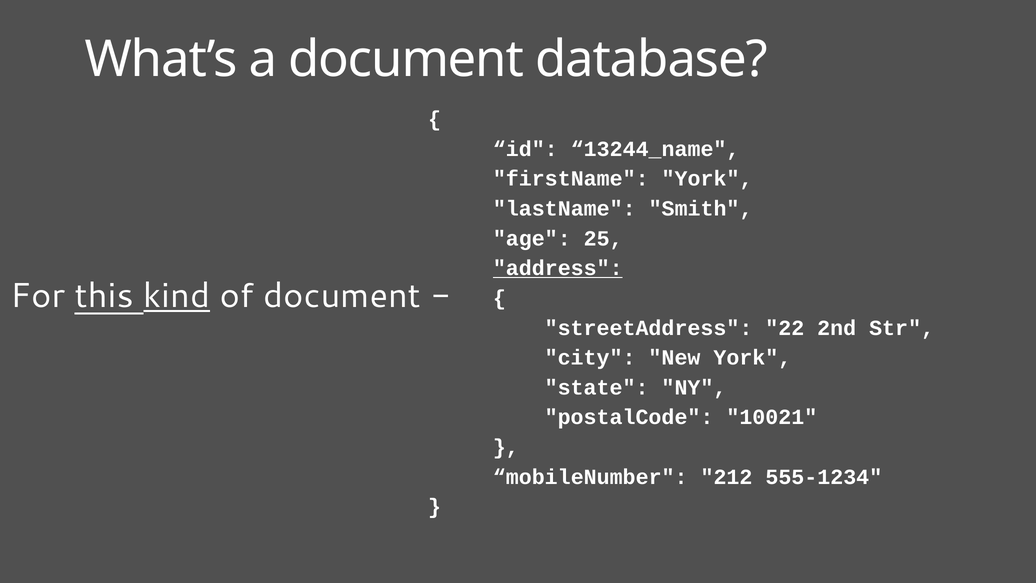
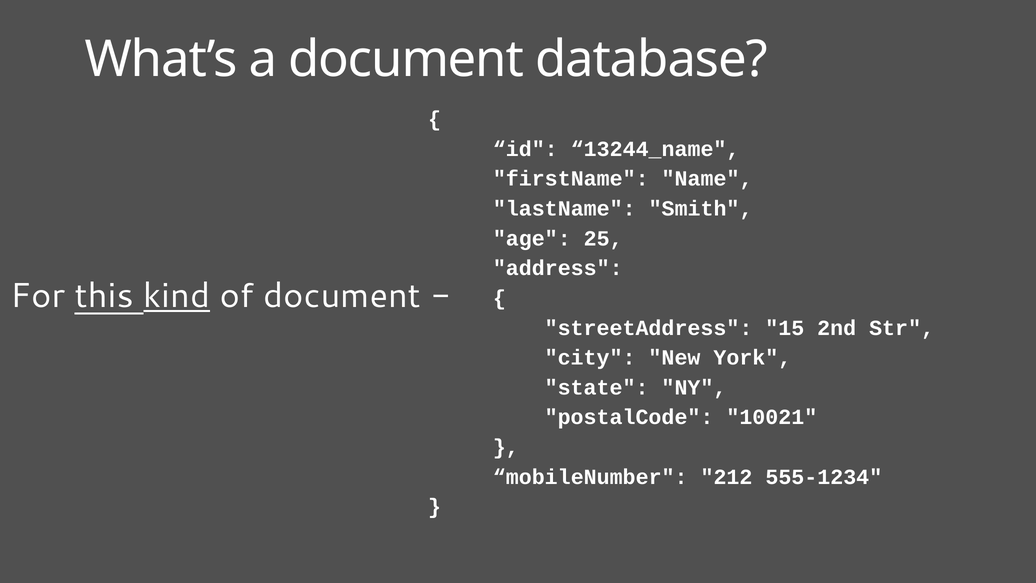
firstName York: York -> Name
address underline: present -> none
22: 22 -> 15
